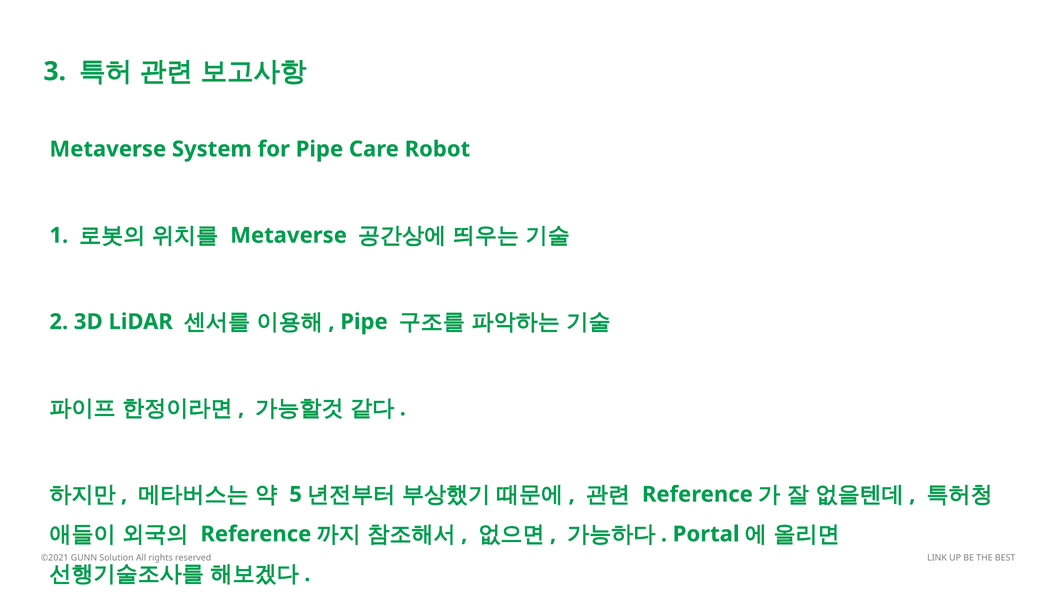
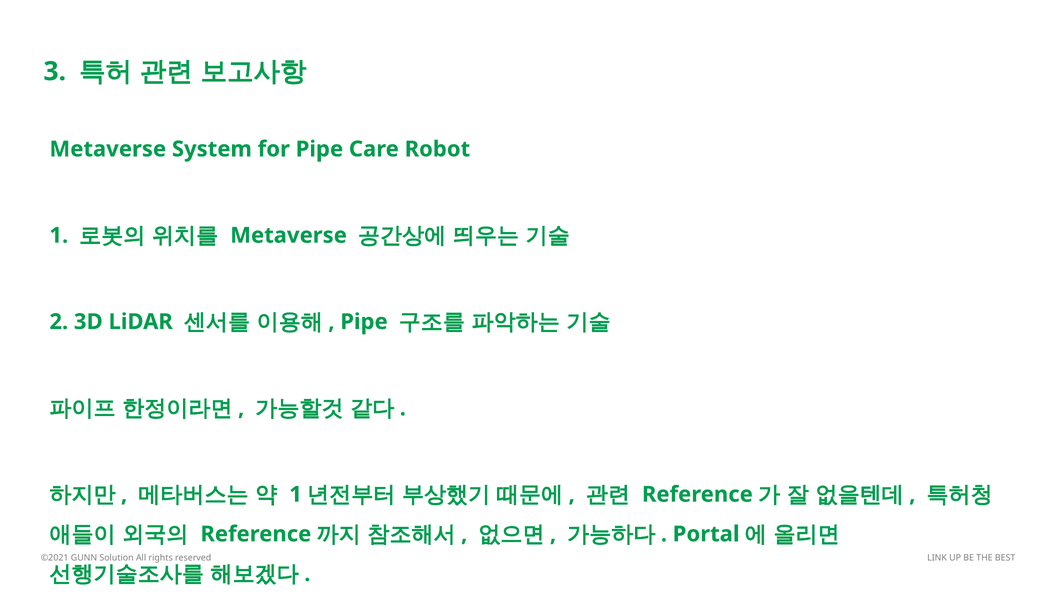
5 at (296, 495): 5 -> 1
